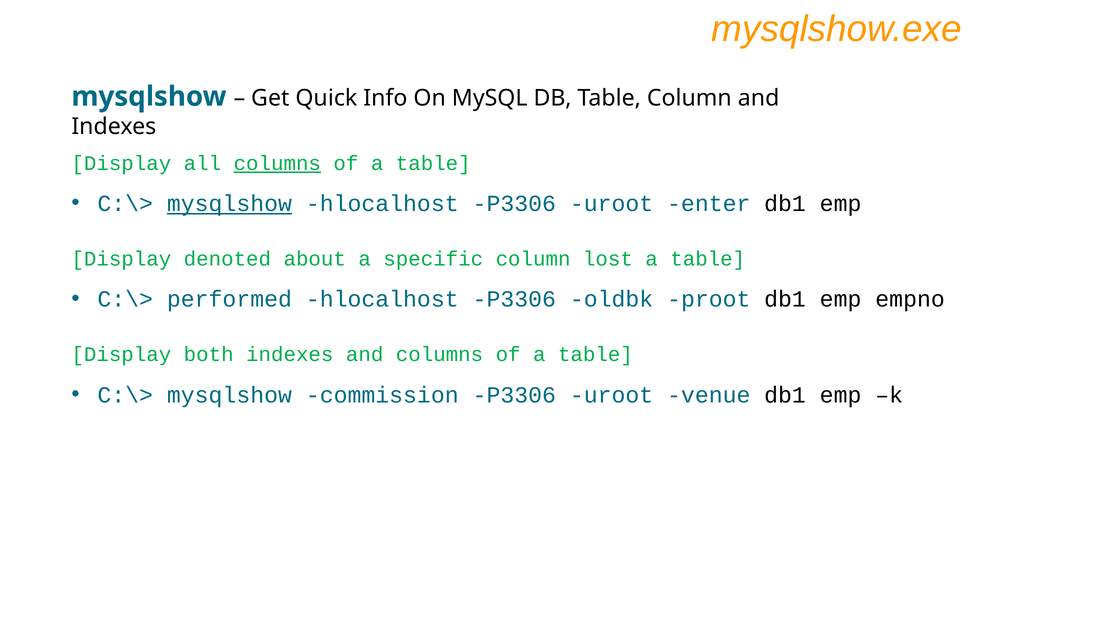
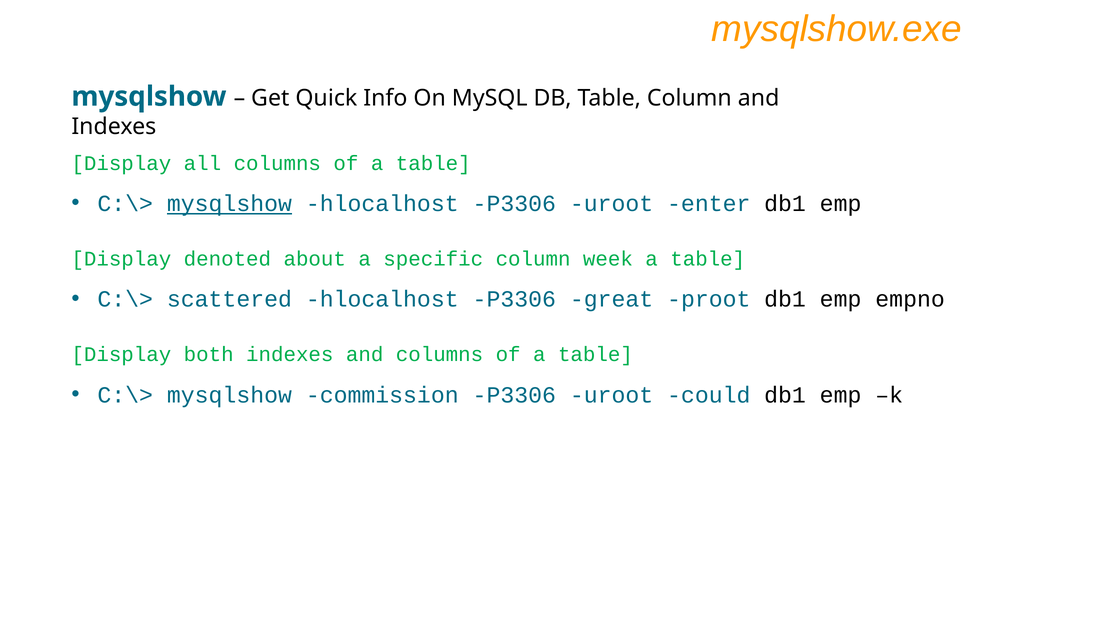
columns at (277, 163) underline: present -> none
lost: lost -> week
performed: performed -> scattered
oldbk: oldbk -> great
venue: venue -> could
